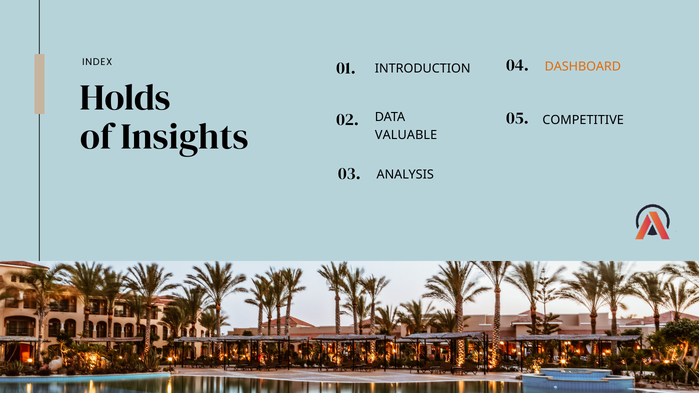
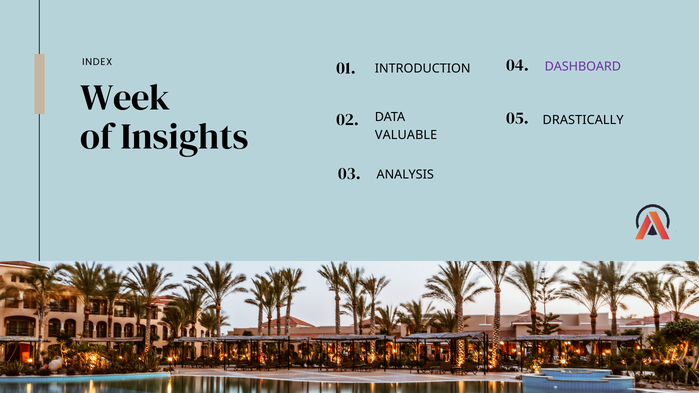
DASHBOARD colour: orange -> purple
Holds: Holds -> Week
COMPETITIVE: COMPETITIVE -> DRASTICALLY
